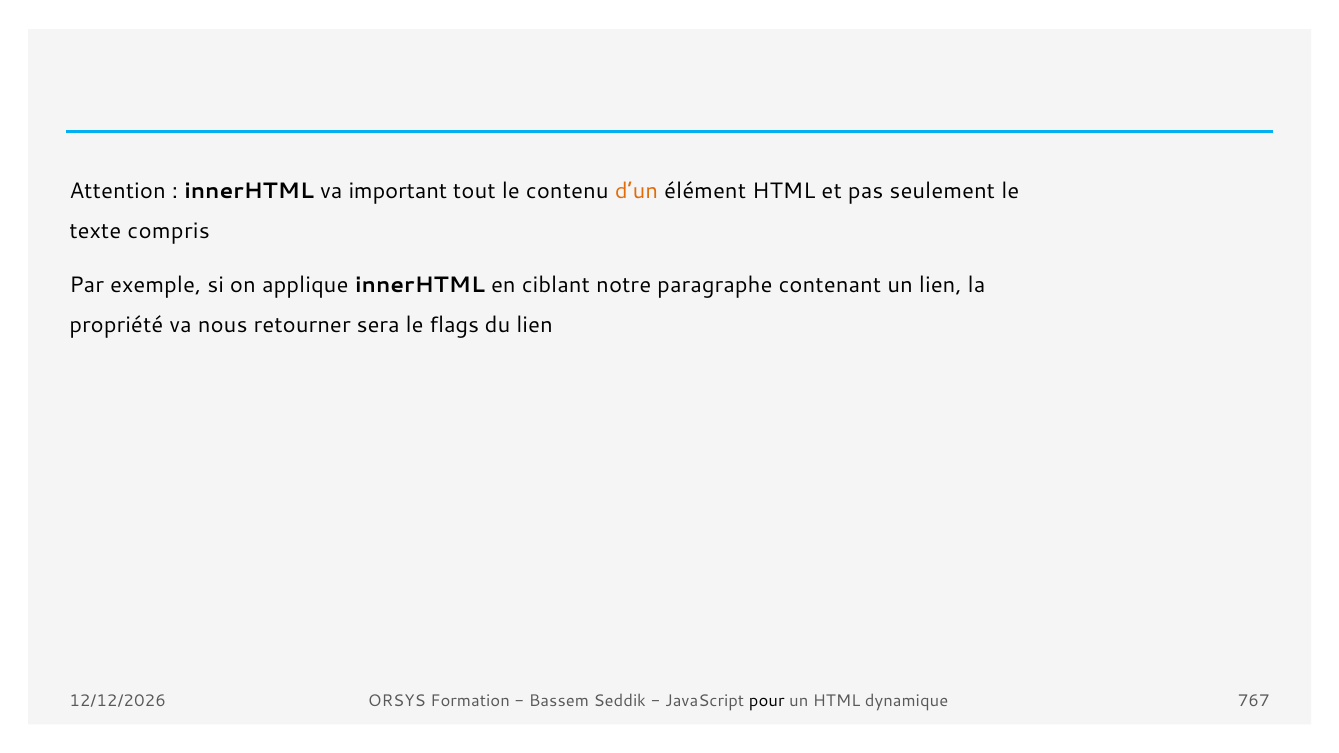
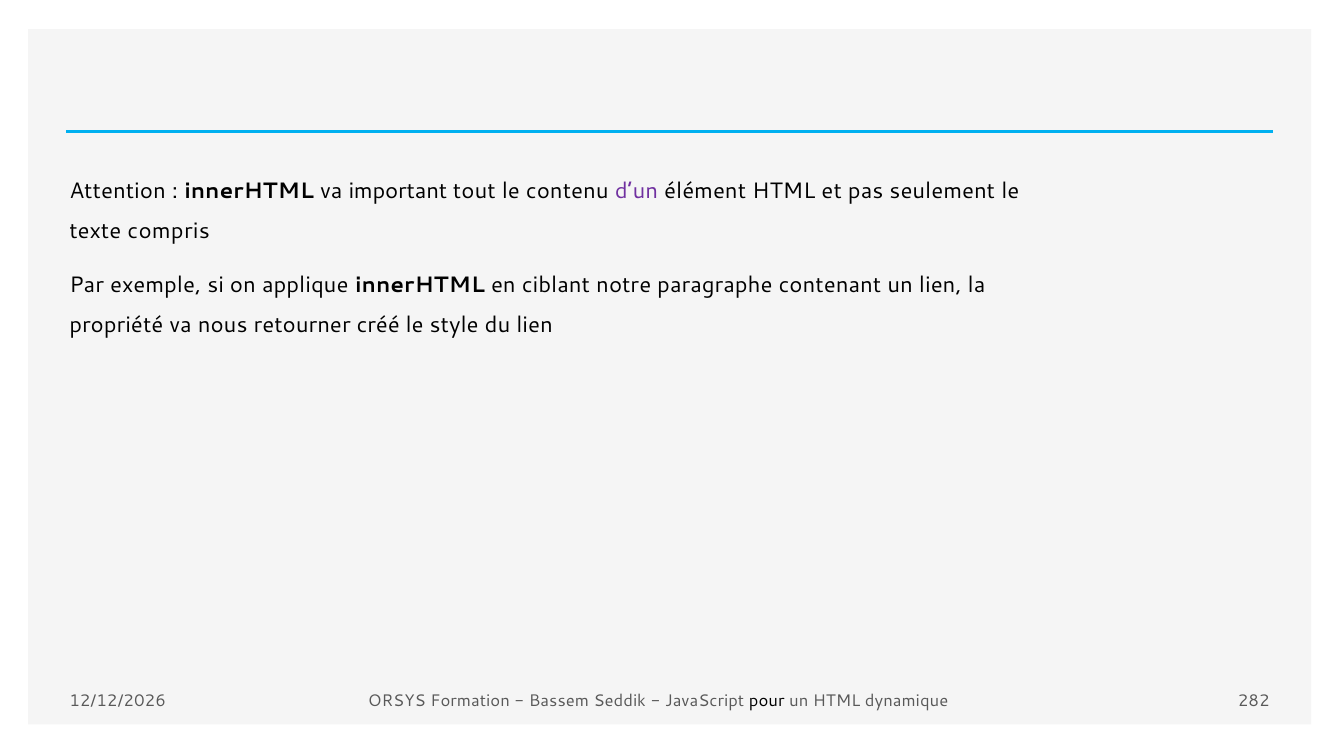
d’un colour: orange -> purple
sera: sera -> créé
flags: flags -> style
767: 767 -> 282
